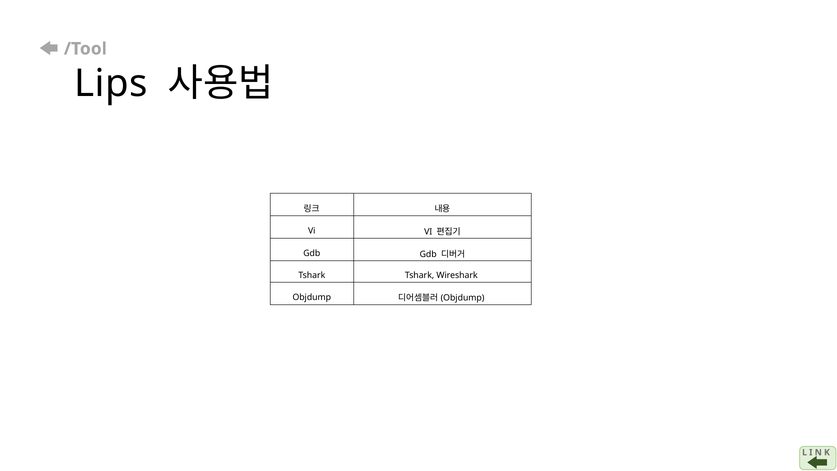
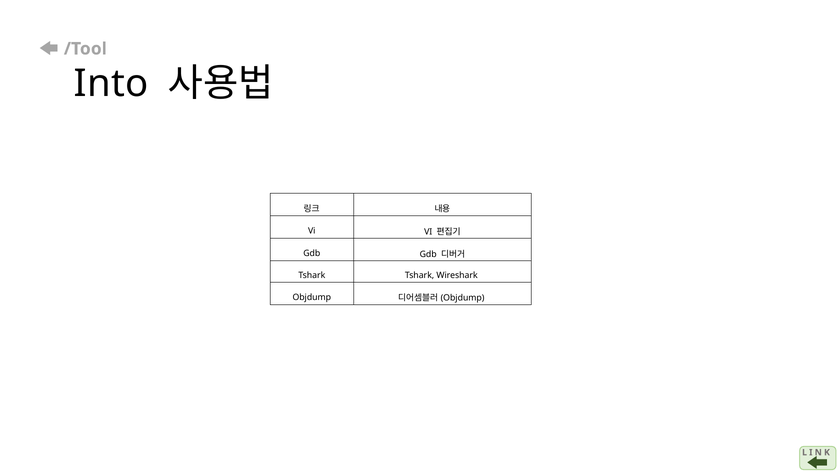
Lips: Lips -> Into
